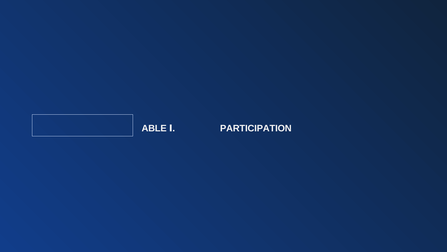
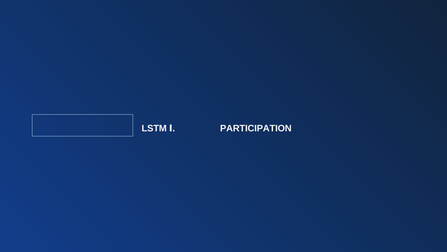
ABLE: ABLE -> LSTM
